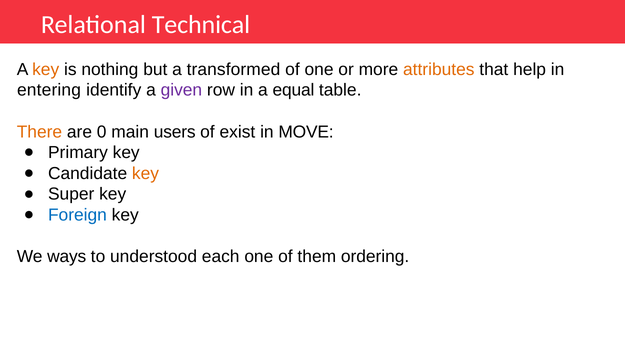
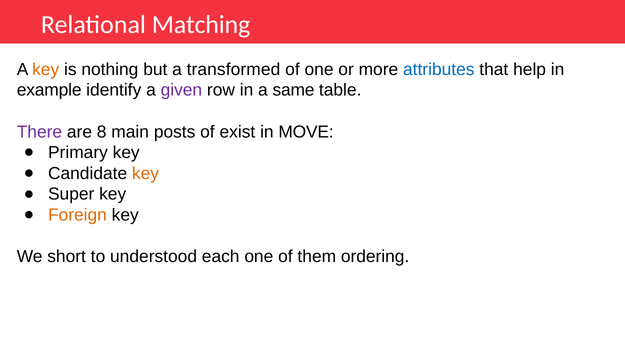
Technical: Technical -> Matching
attributes colour: orange -> blue
entering: entering -> example
equal: equal -> same
There colour: orange -> purple
0: 0 -> 8
users: users -> posts
Foreign colour: blue -> orange
ways: ways -> short
